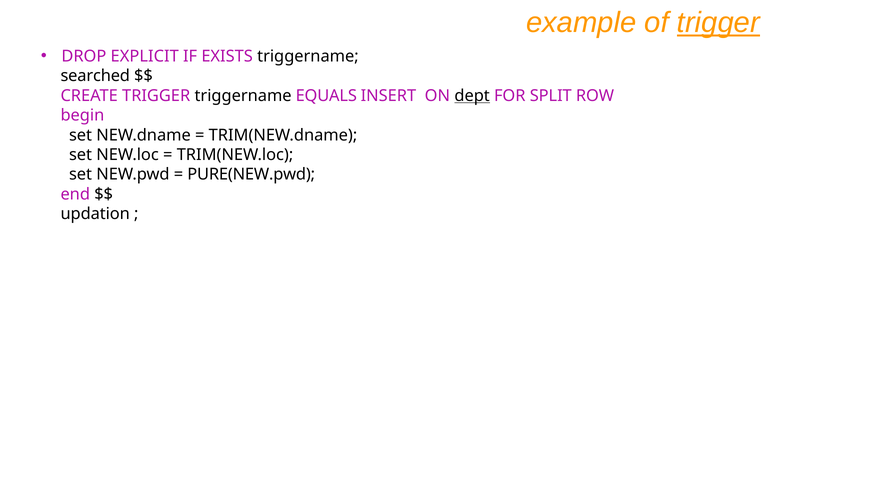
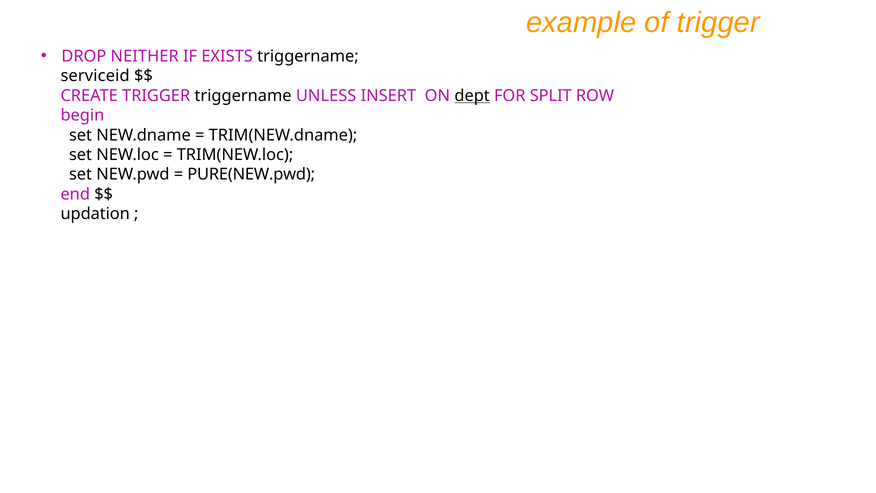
trigger at (718, 23) underline: present -> none
EXPLICIT: EXPLICIT -> NEITHER
searched: searched -> serviceid
EQUALS: EQUALS -> UNLESS
